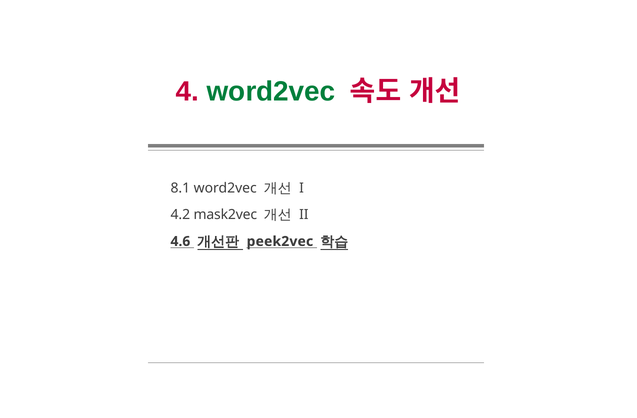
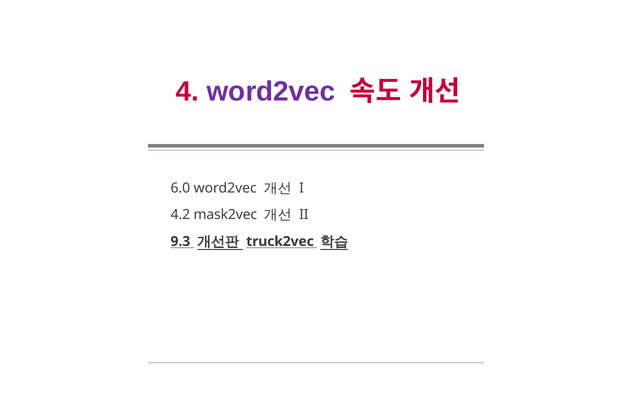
word2vec at (271, 92) colour: green -> purple
8.1: 8.1 -> 6.0
4.6: 4.6 -> 9.3
peek2vec: peek2vec -> truck2vec
